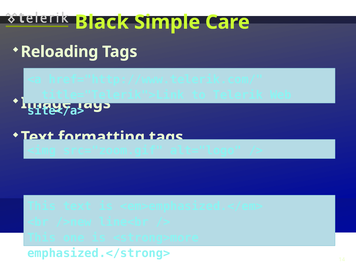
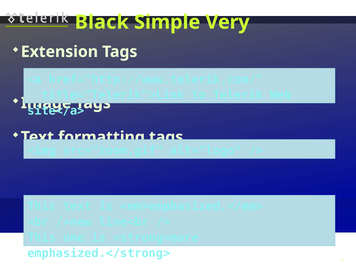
Care: Care -> Very
Reloading: Reloading -> Extension
